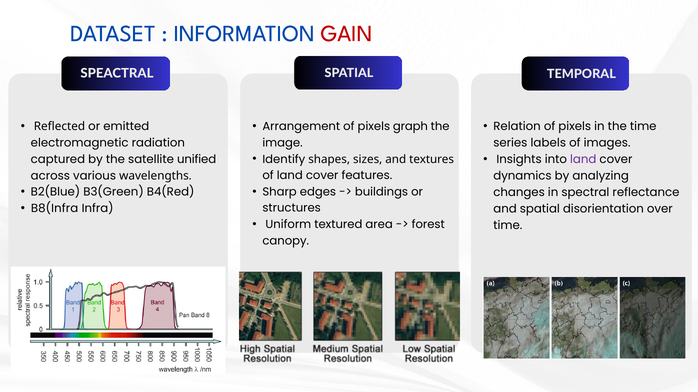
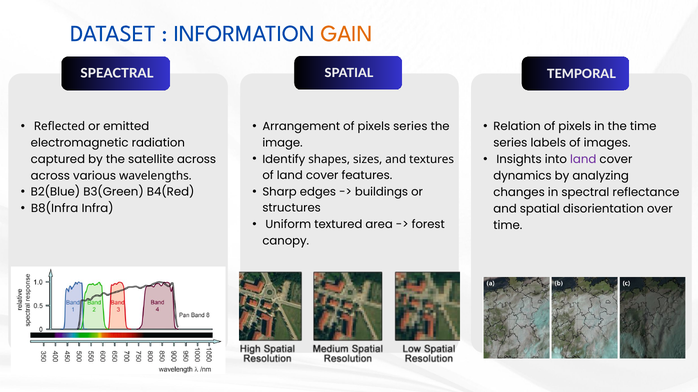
GAIN colour: red -> orange
pixels graph: graph -> series
satellite unified: unified -> across
